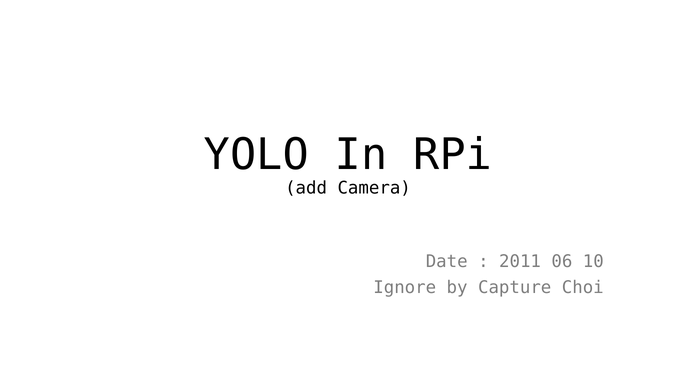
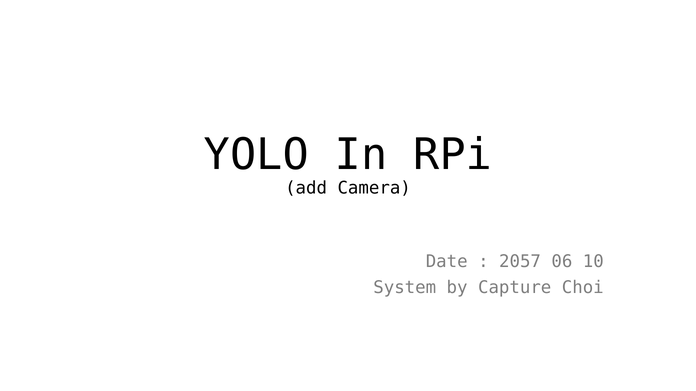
2011: 2011 -> 2057
Ignore: Ignore -> System
